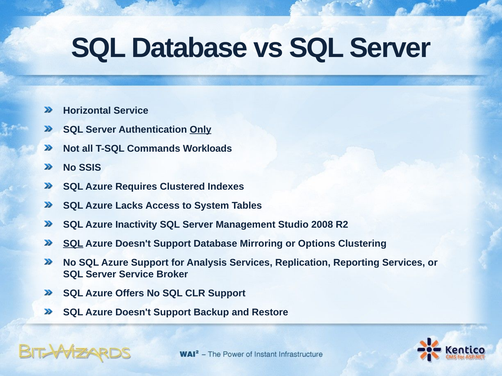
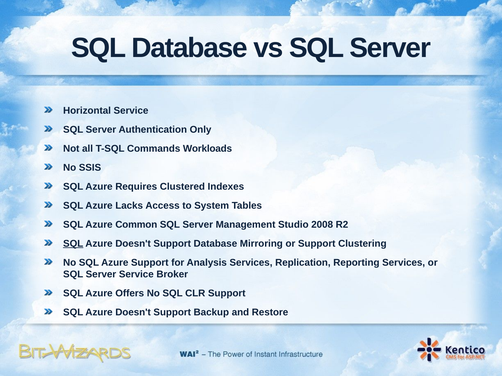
Only underline: present -> none
Inactivity: Inactivity -> Common
or Options: Options -> Support
